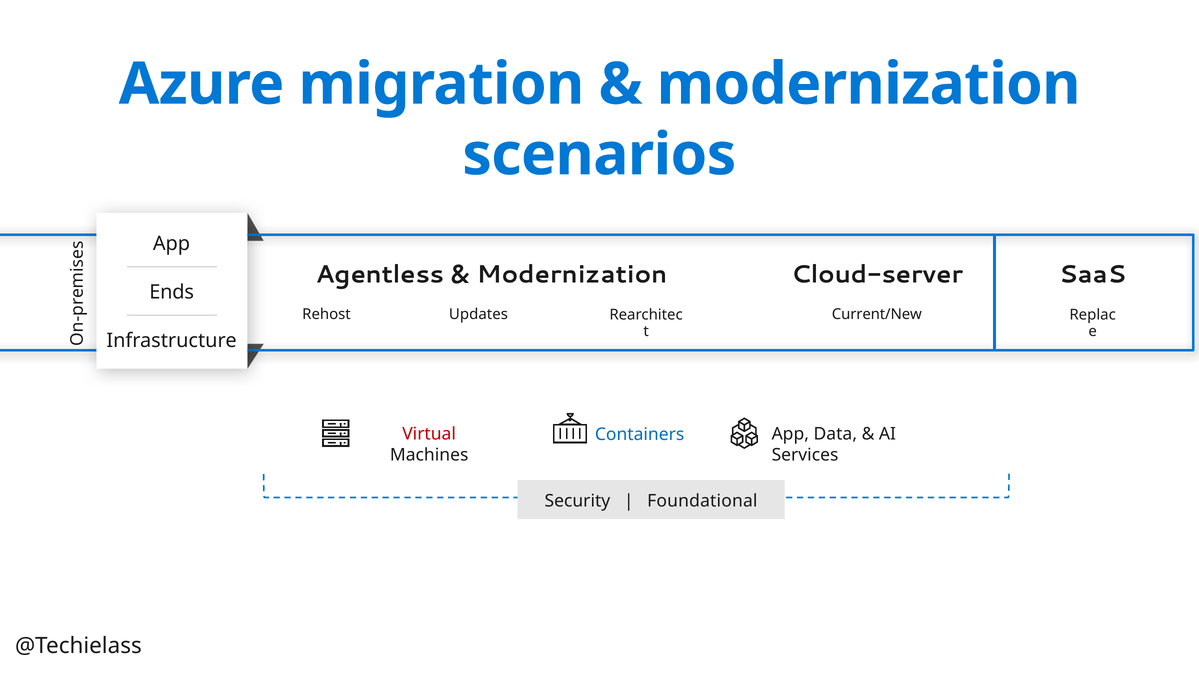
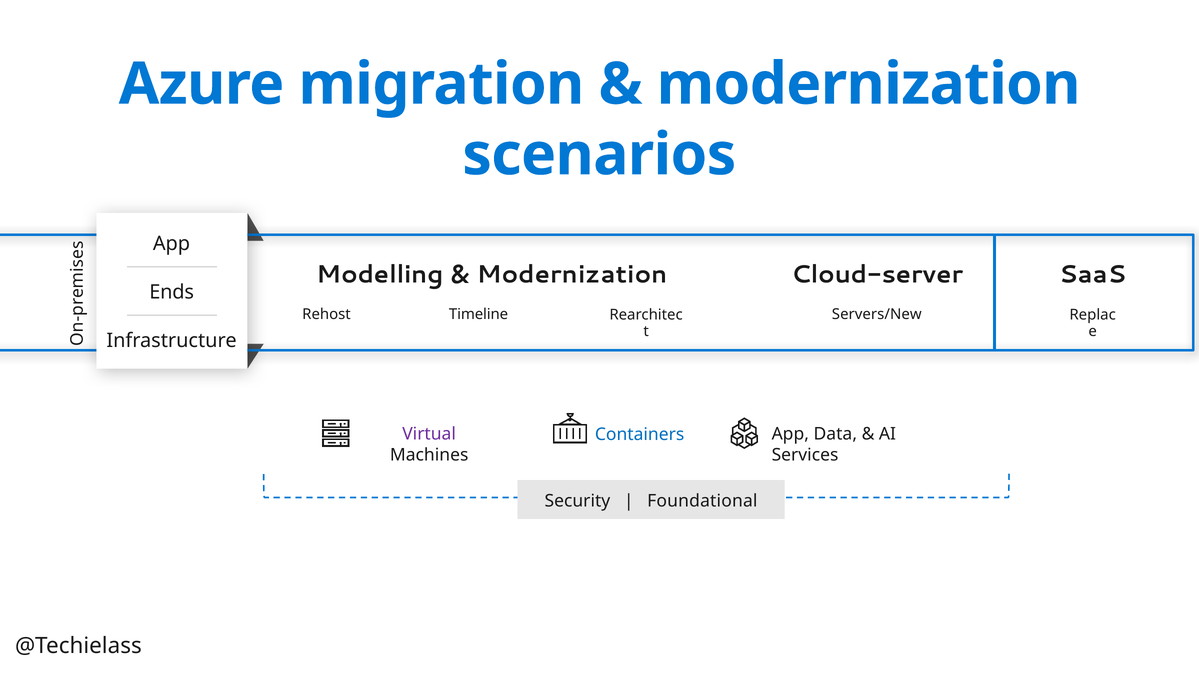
Agentless: Agentless -> Modelling
Updates: Updates -> Timeline
Current/New: Current/New -> Servers/New
Virtual colour: red -> purple
